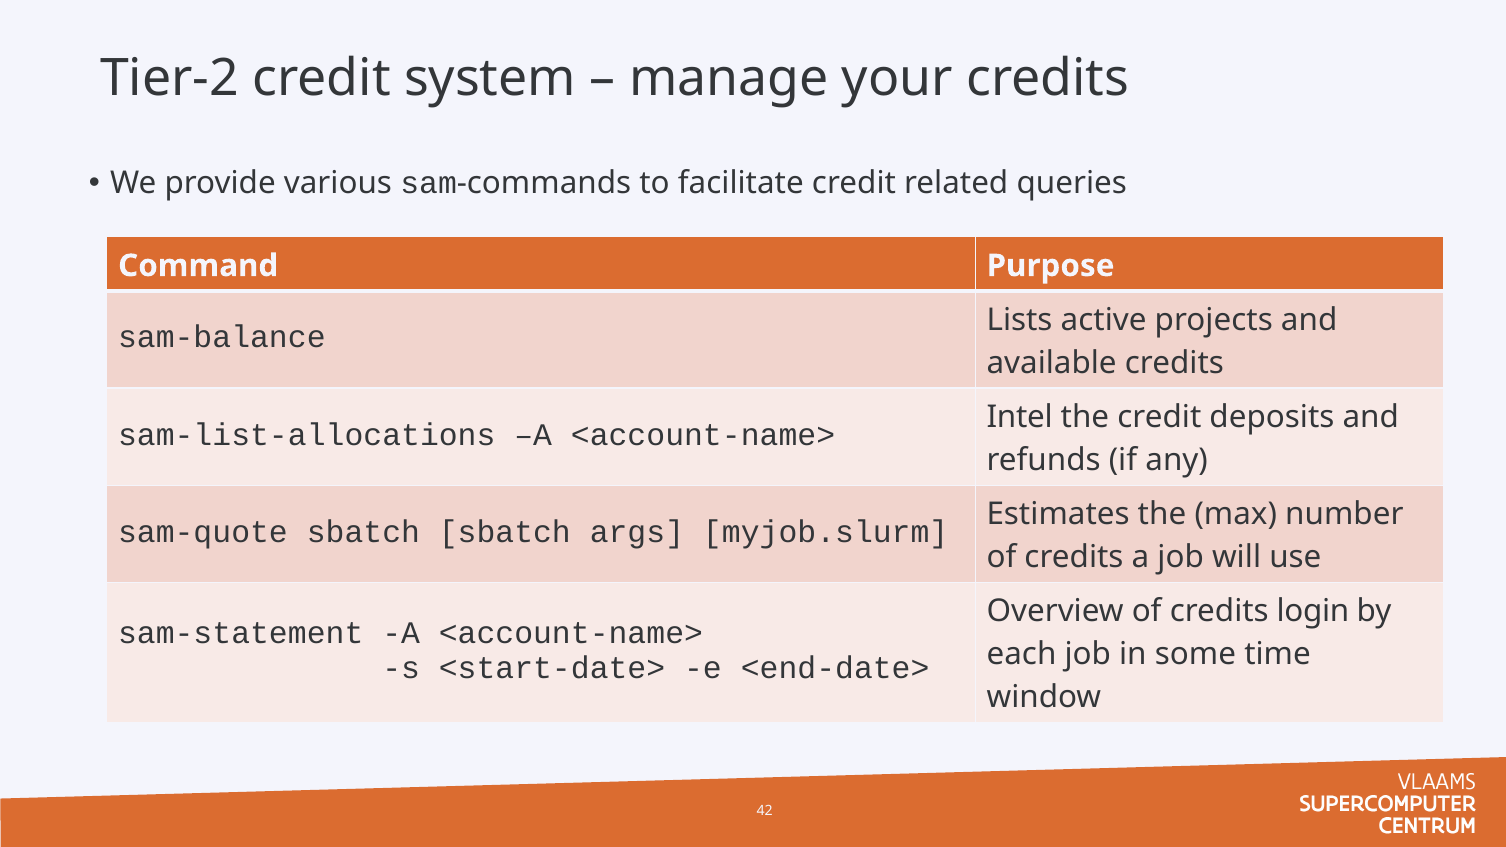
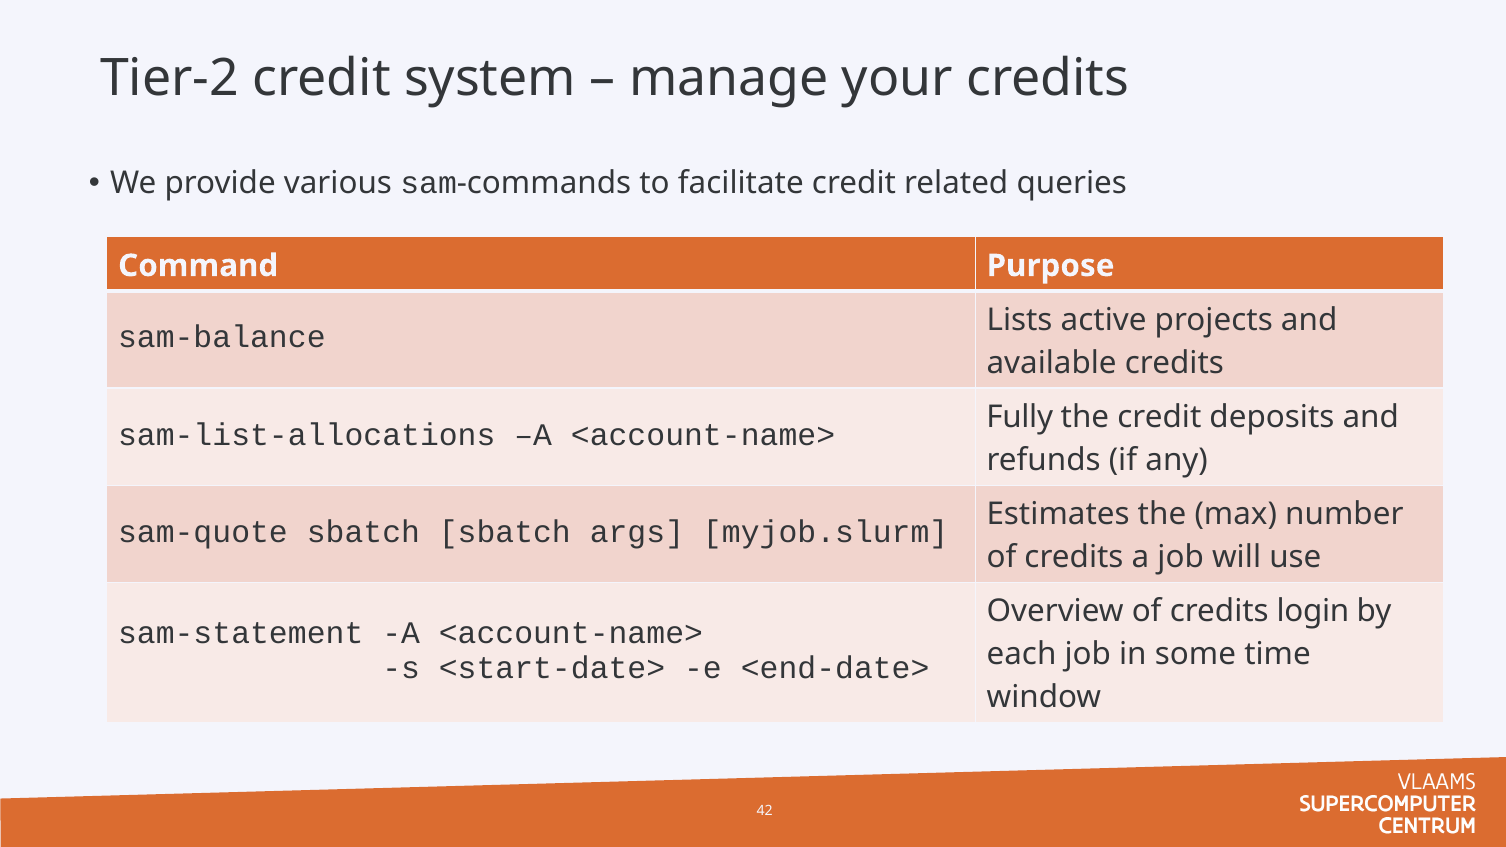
Intel: Intel -> Fully
